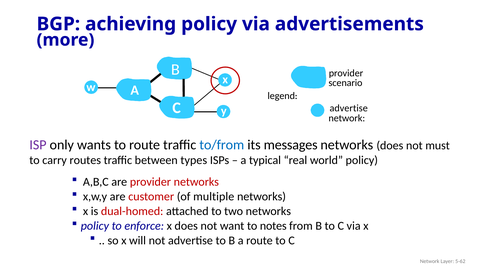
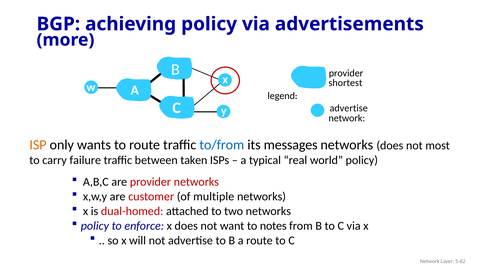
scenario: scenario -> shortest
ISP colour: purple -> orange
must: must -> most
routes: routes -> failure
types: types -> taken
